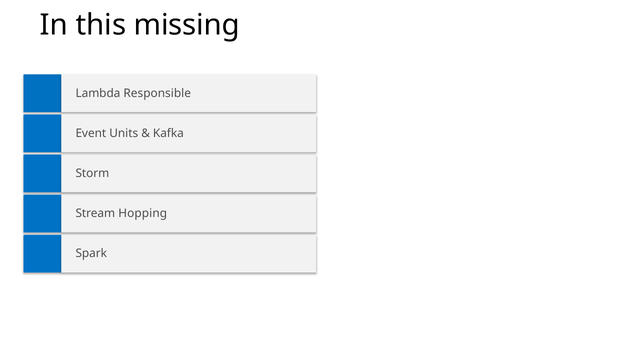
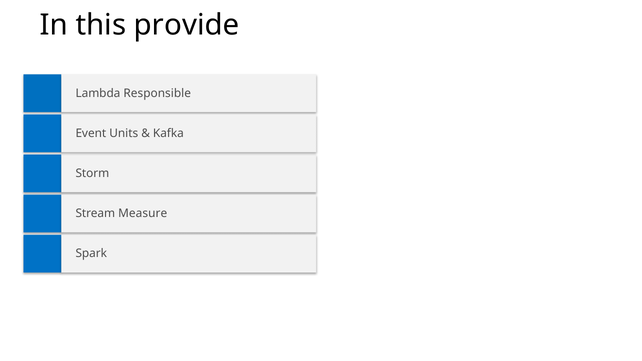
missing: missing -> provide
Hopping: Hopping -> Measure
